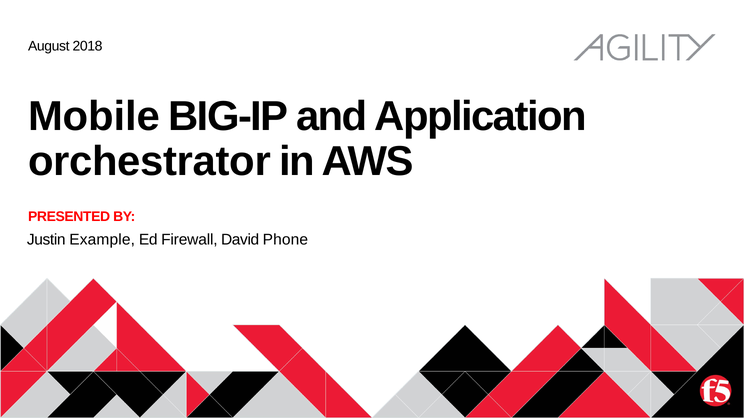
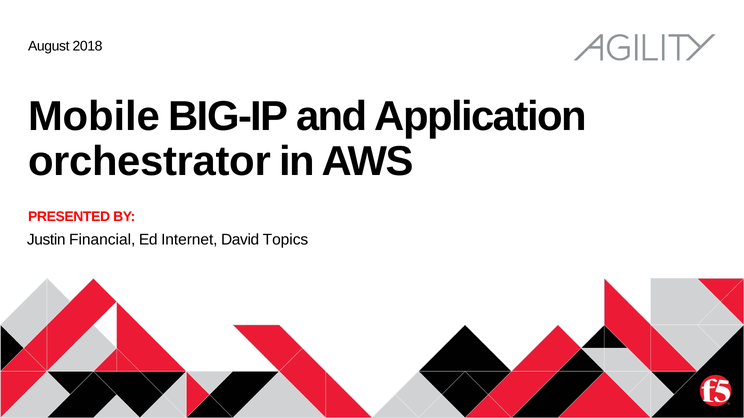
Example: Example -> Financial
Firewall: Firewall -> Internet
Phone: Phone -> Topics
